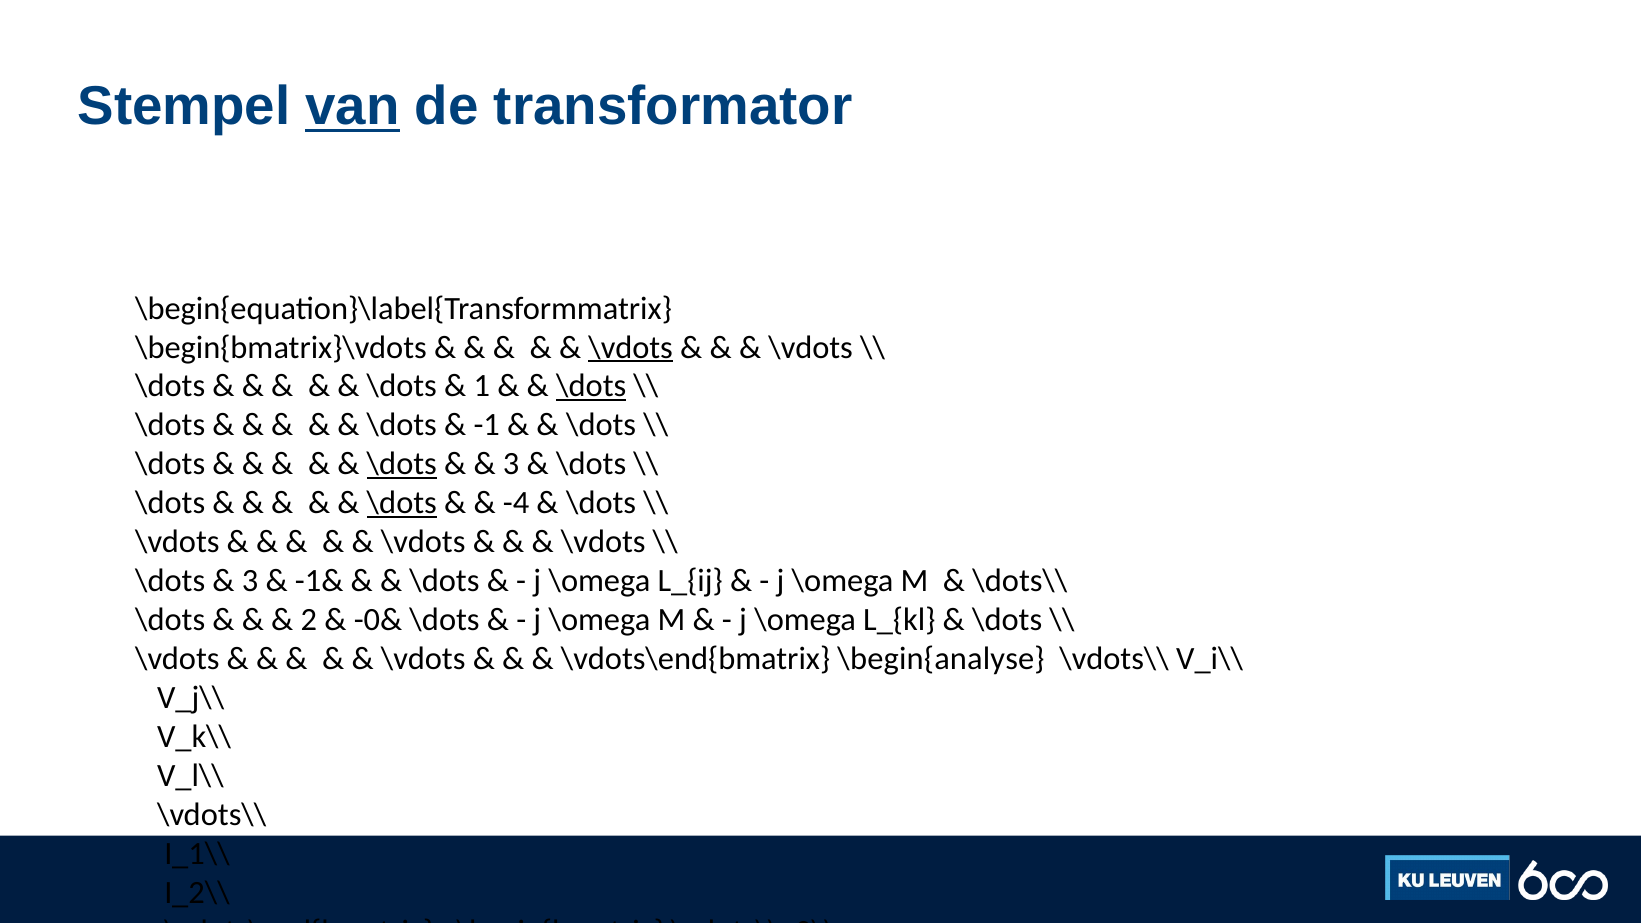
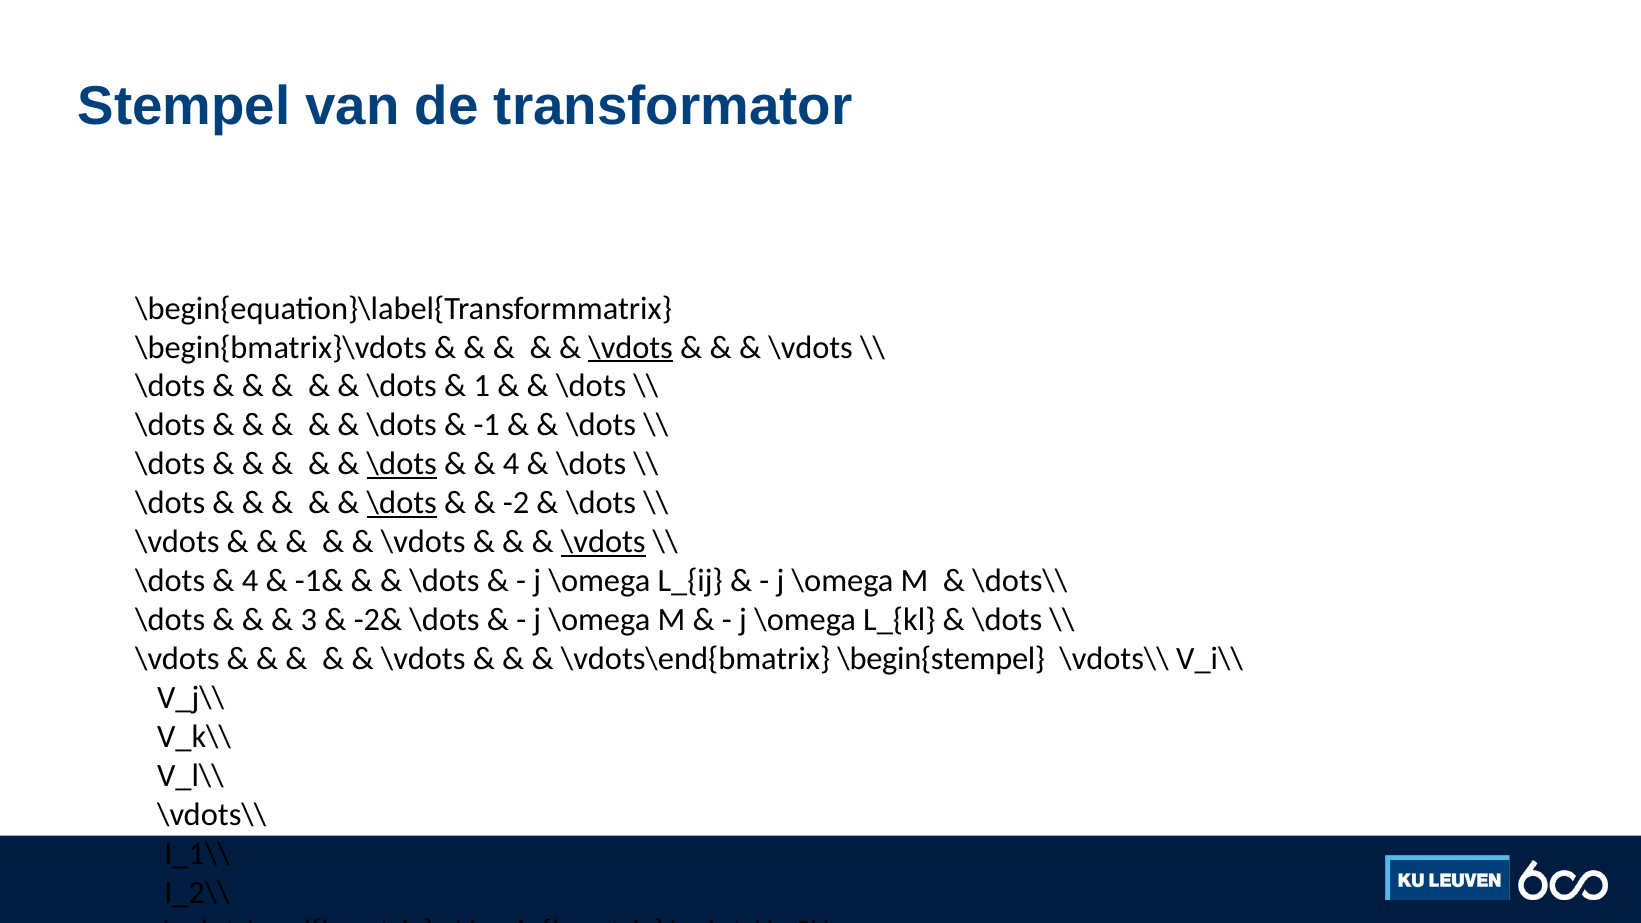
van underline: present -> none
\dots at (591, 386) underline: present -> none
3 at (511, 464): 3 -> 4
-4: -4 -> -2
\vdots at (603, 542) underline: none -> present
3 at (250, 581): 3 -> 4
2: 2 -> 3
-0&: -0& -> -2&
\begin{analyse: \begin{analyse -> \begin{stempel
